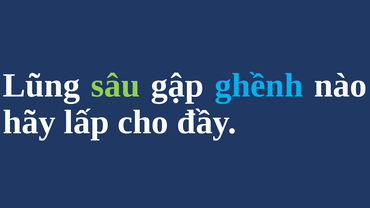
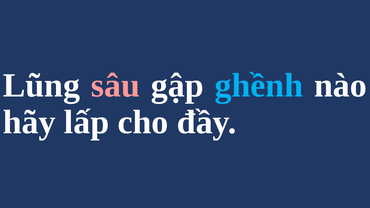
sâu colour: light green -> pink
